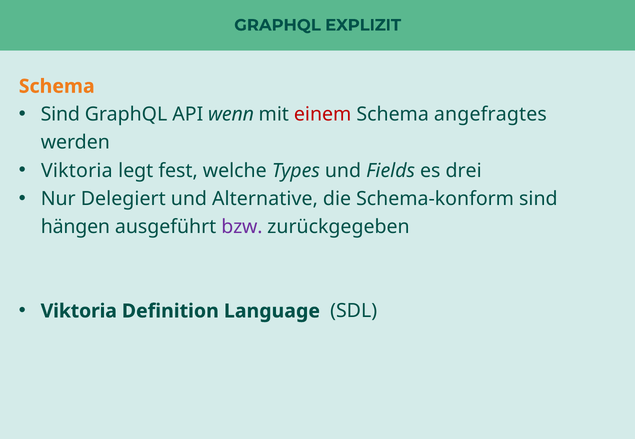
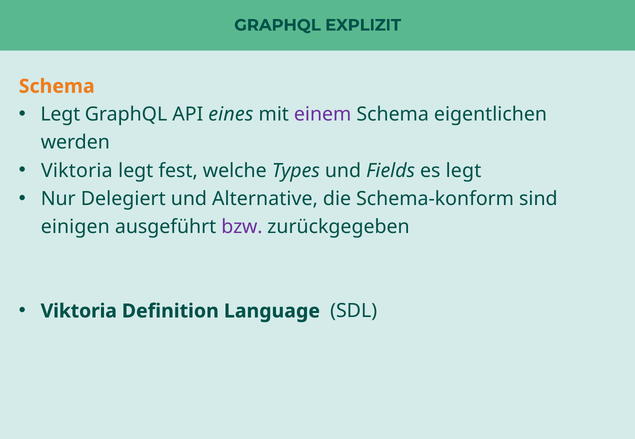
Sind at (60, 115): Sind -> Legt
wenn: wenn -> eines
einem colour: red -> purple
angefragtes: angefragtes -> eigentlichen
es drei: drei -> legt
hängen: hängen -> einigen
